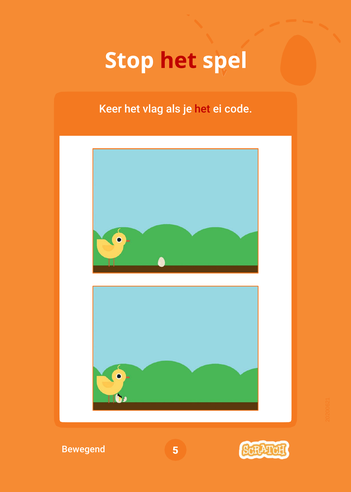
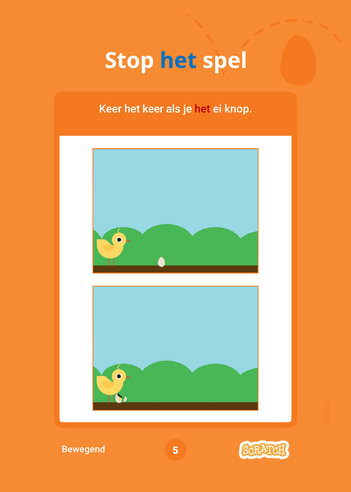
het at (178, 61) colour: red -> blue
het vlag: vlag -> keer
code: code -> knop
